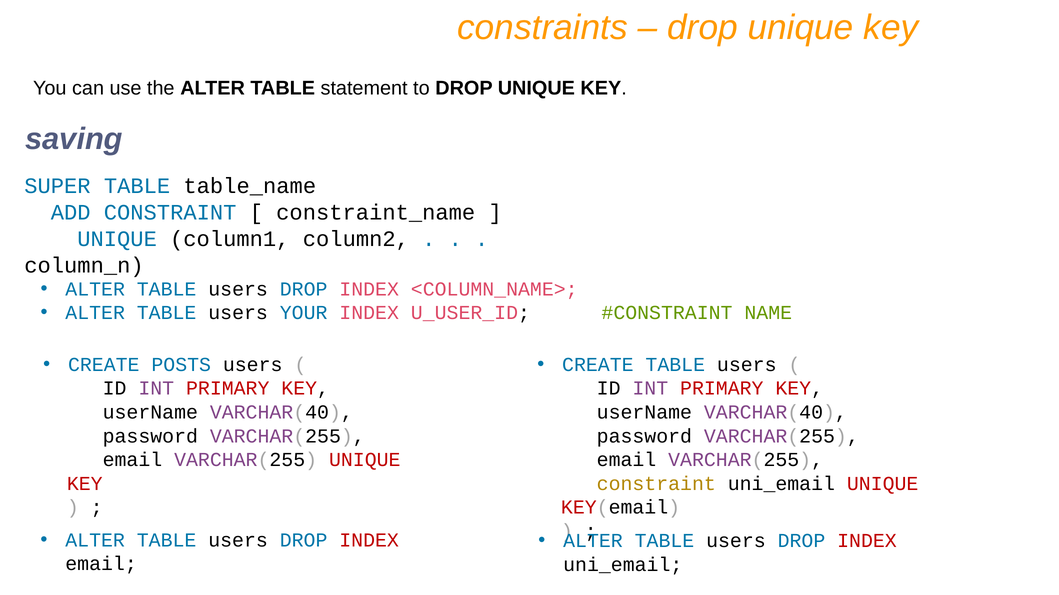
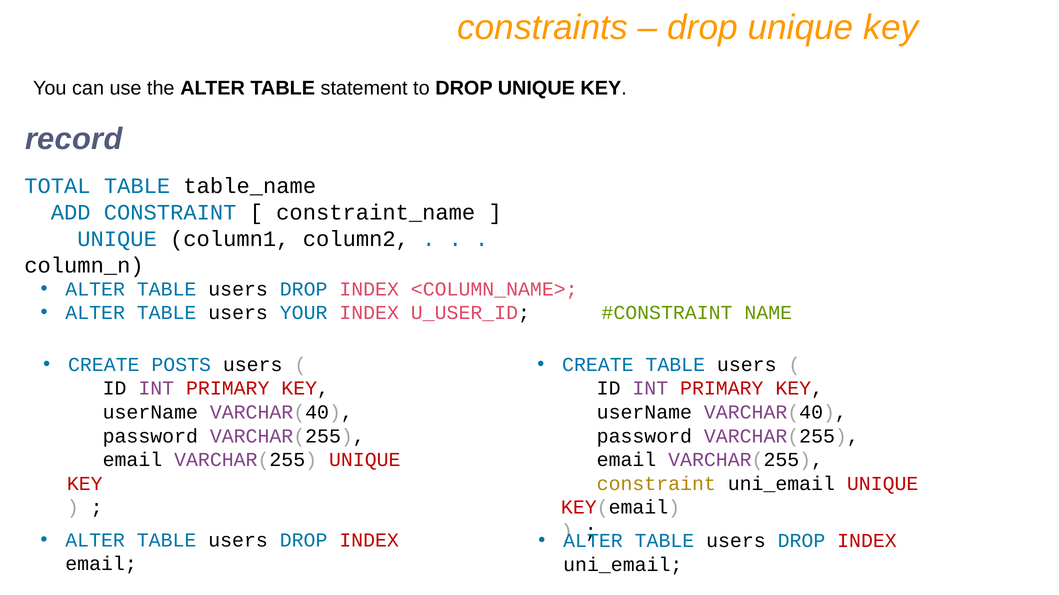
saving: saving -> record
SUPER: SUPER -> TOTAL
